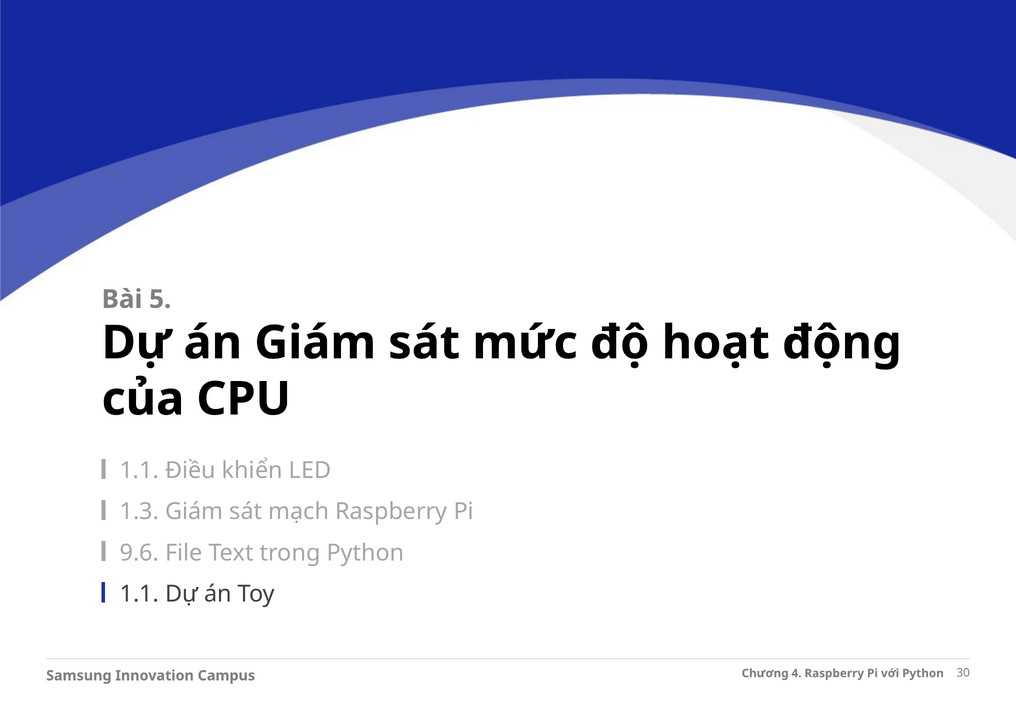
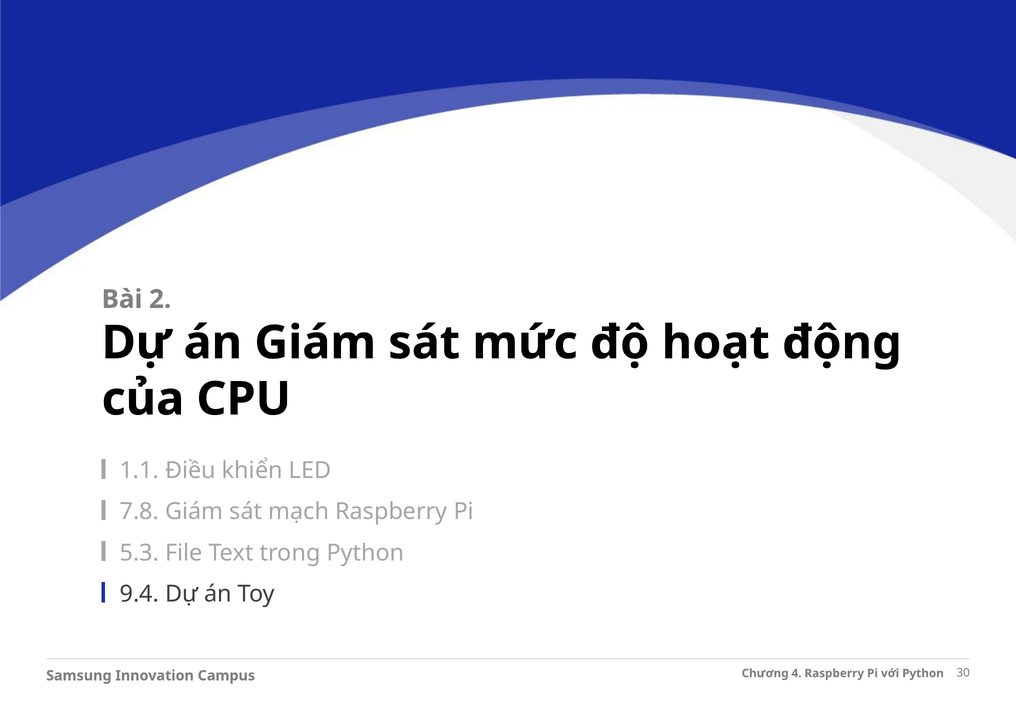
5: 5 -> 2
1.3: 1.3 -> 7.8
9.6: 9.6 -> 5.3
1.1 at (139, 594): 1.1 -> 9.4
